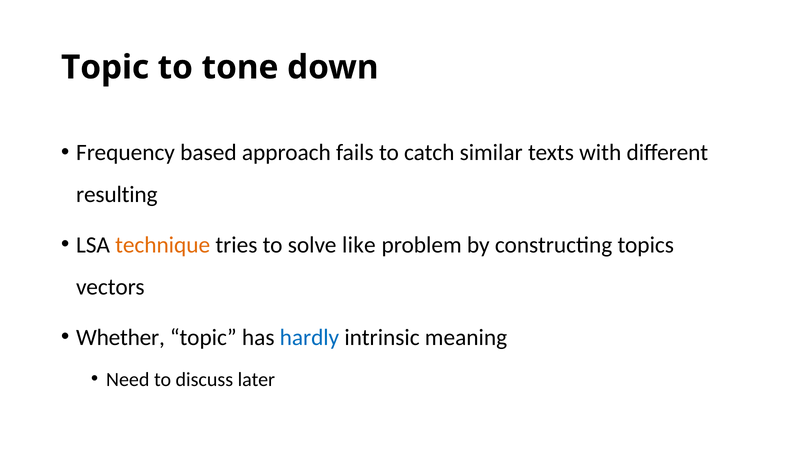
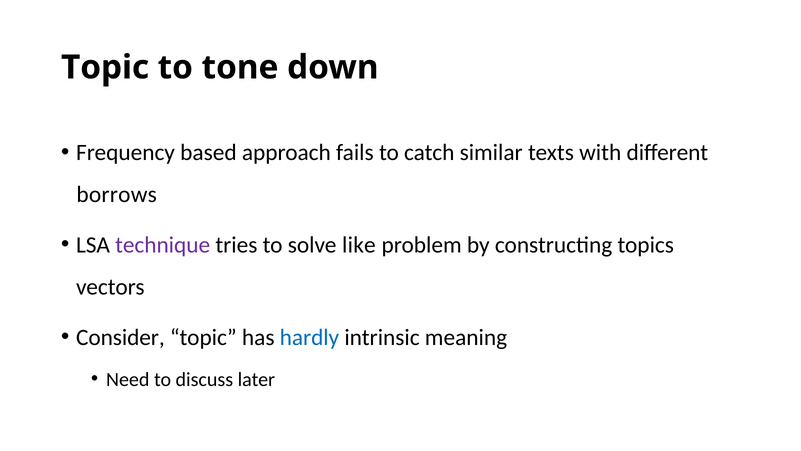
resulting: resulting -> borrows
technique colour: orange -> purple
Whether: Whether -> Consider
